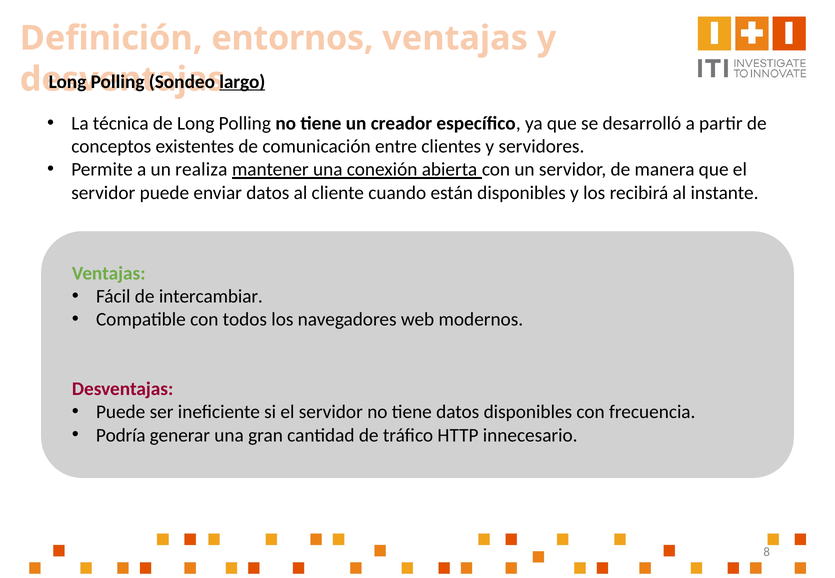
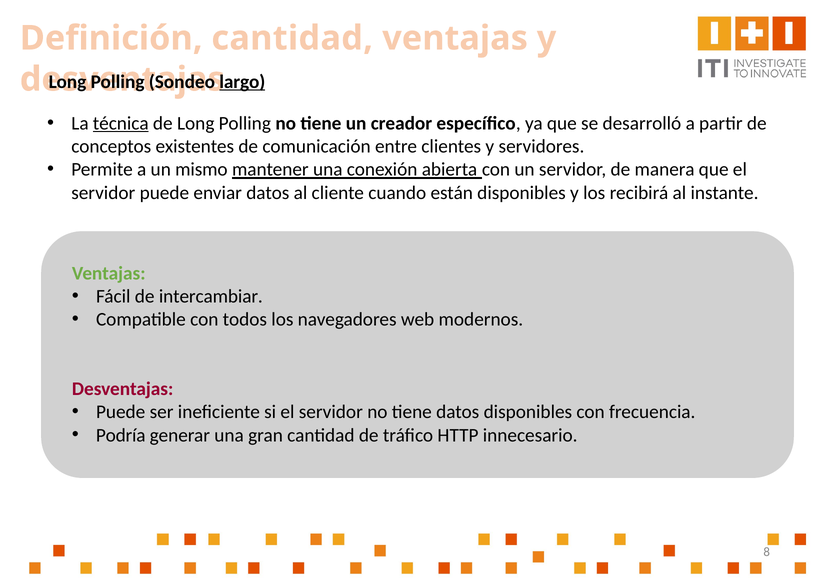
Definición entornos: entornos -> cantidad
técnica underline: none -> present
realiza: realiza -> mismo
